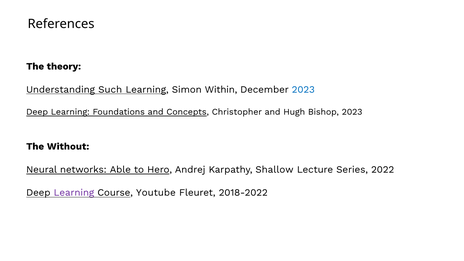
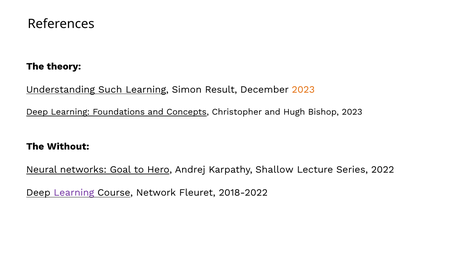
Within: Within -> Result
2023 at (303, 90) colour: blue -> orange
Able: Able -> Goal
Youtube: Youtube -> Network
